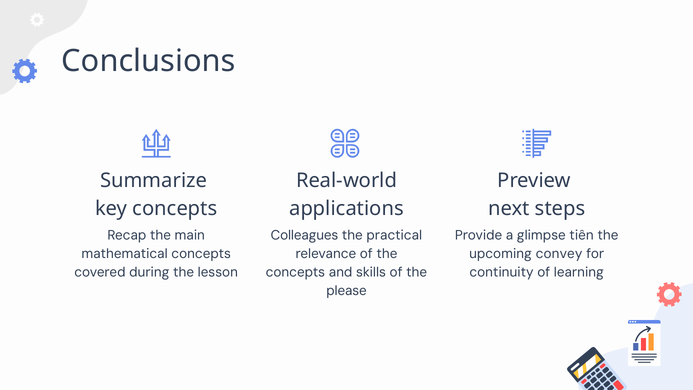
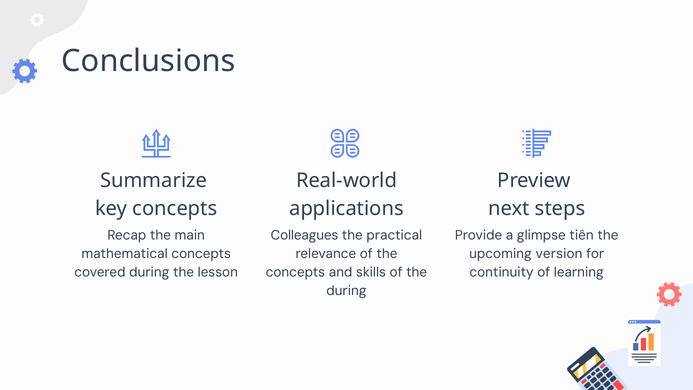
convey: convey -> version
please at (347, 291): please -> during
